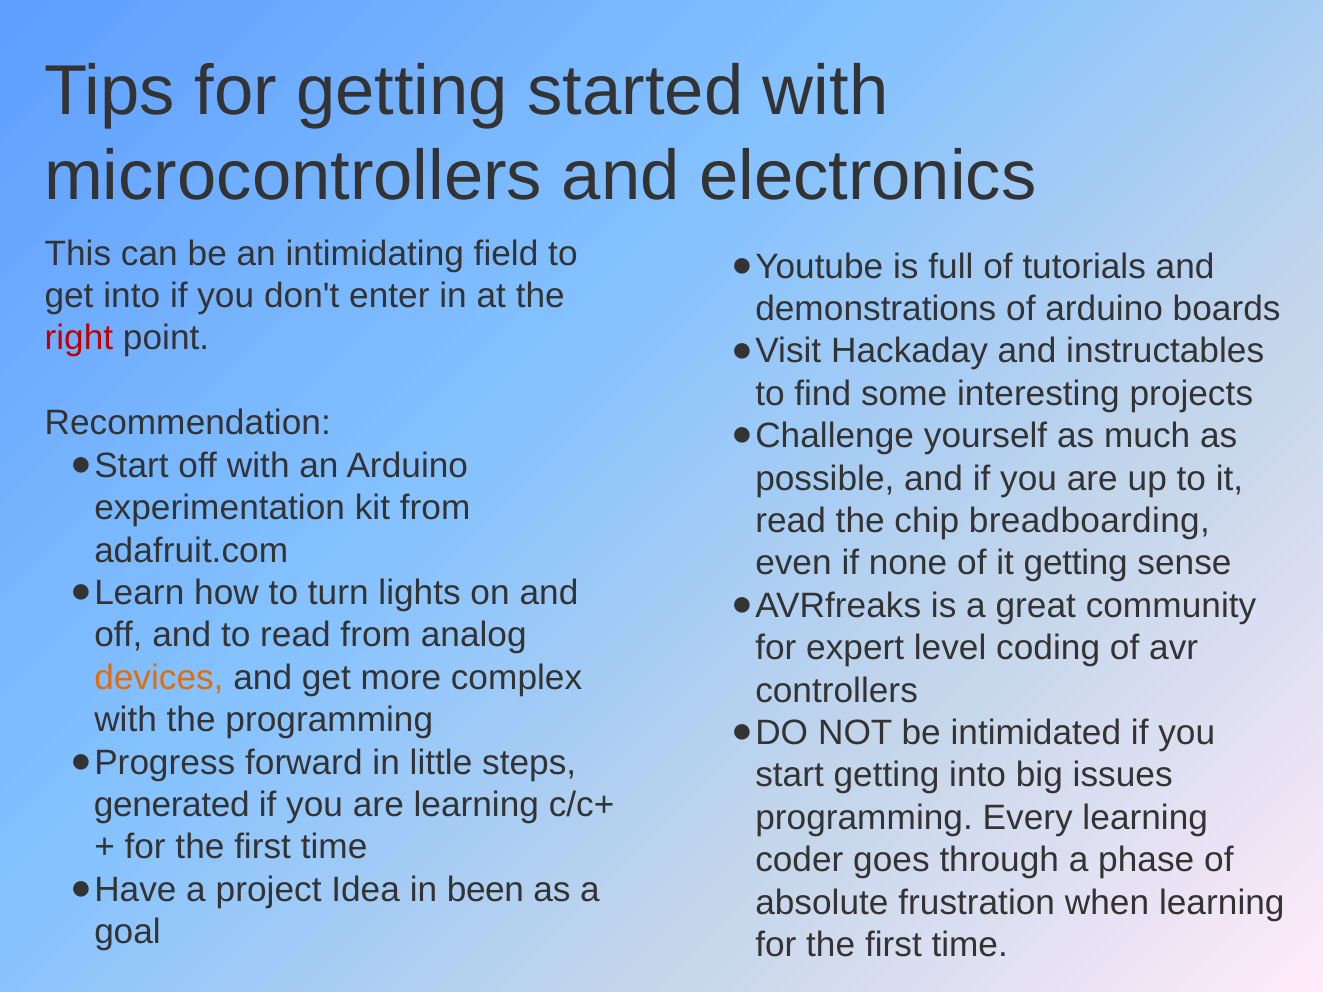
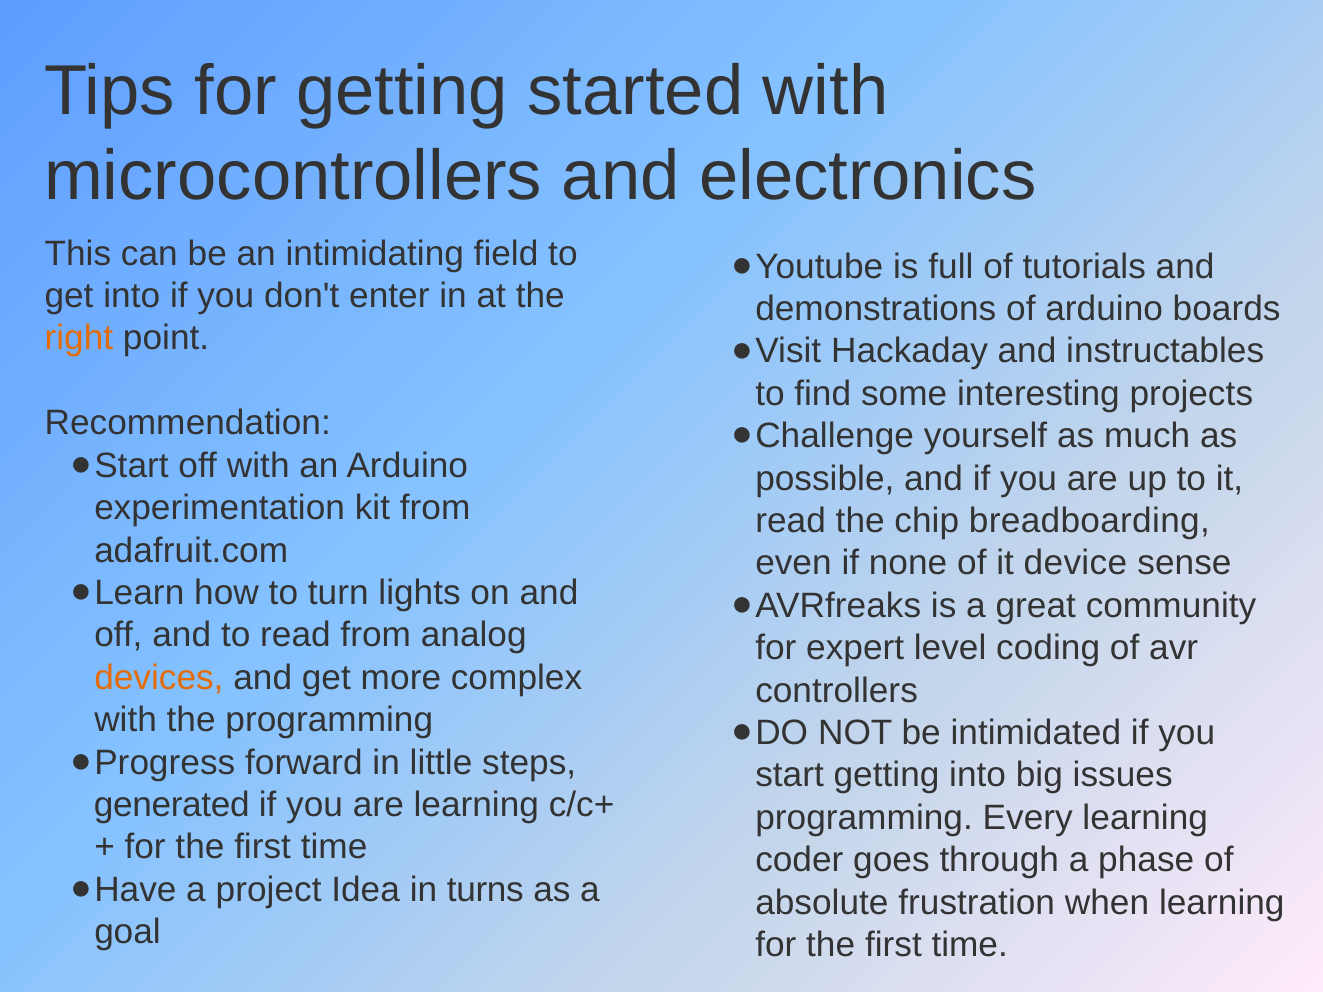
right colour: red -> orange
it getting: getting -> device
been: been -> turns
